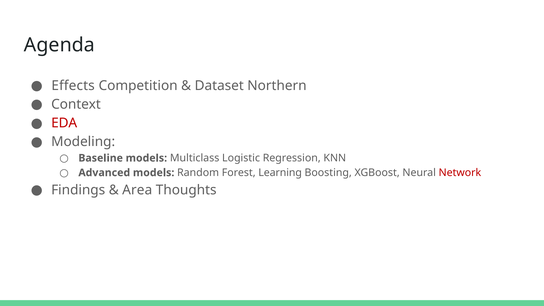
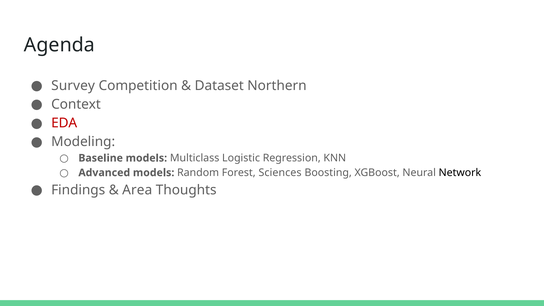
Effects: Effects -> Survey
Learning: Learning -> Sciences
Network colour: red -> black
